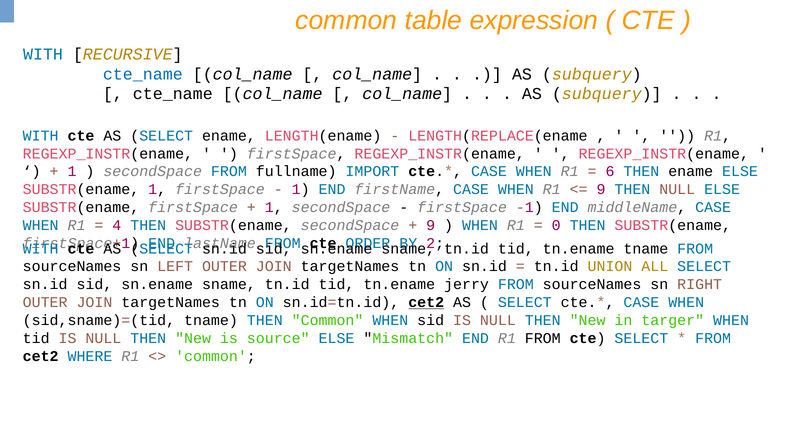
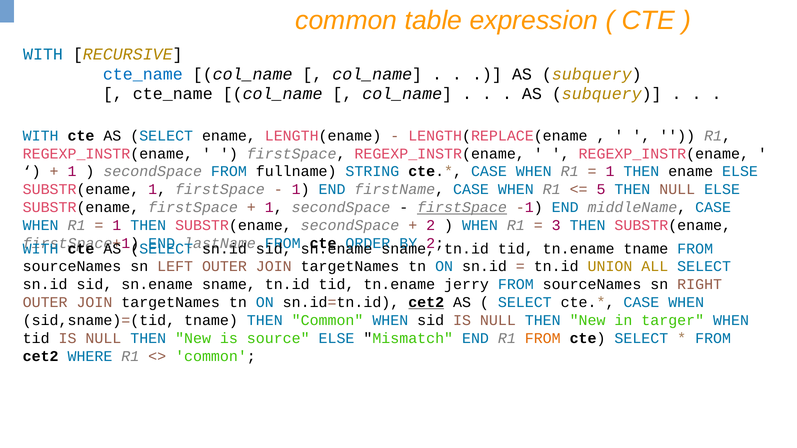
IMPORT: IMPORT -> STRING
6 at (610, 172): 6 -> 1
9 at (601, 190): 9 -> 5
firstSpace at (462, 208) underline: none -> present
4 at (117, 225): 4 -> 1
9 at (431, 225): 9 -> 2
0: 0 -> 3
FROM at (543, 338) colour: black -> orange
